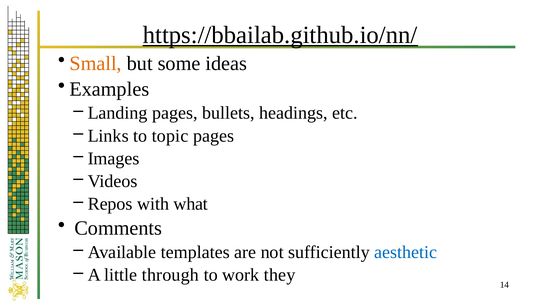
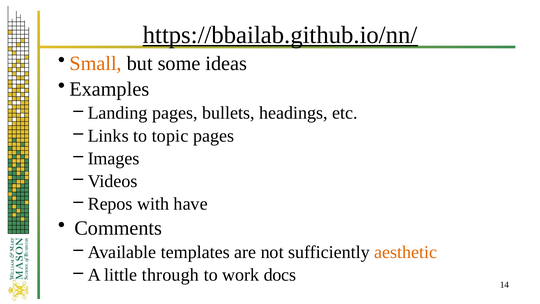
what: what -> have
aesthetic colour: blue -> orange
they: they -> docs
